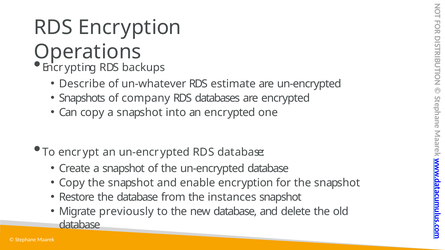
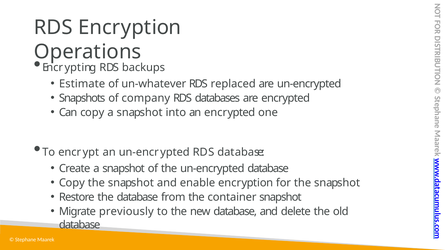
Describe: Describe -> Estimate
estimate: estimate -> replaced
instances: instances -> container
